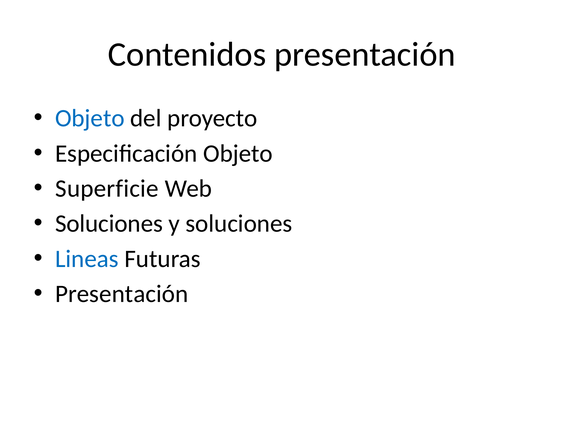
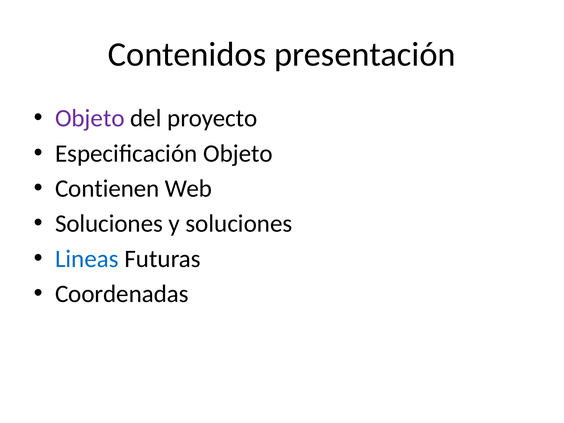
Objeto at (90, 118) colour: blue -> purple
Superficie: Superficie -> Contienen
Presentación at (122, 294): Presentación -> Coordenadas
